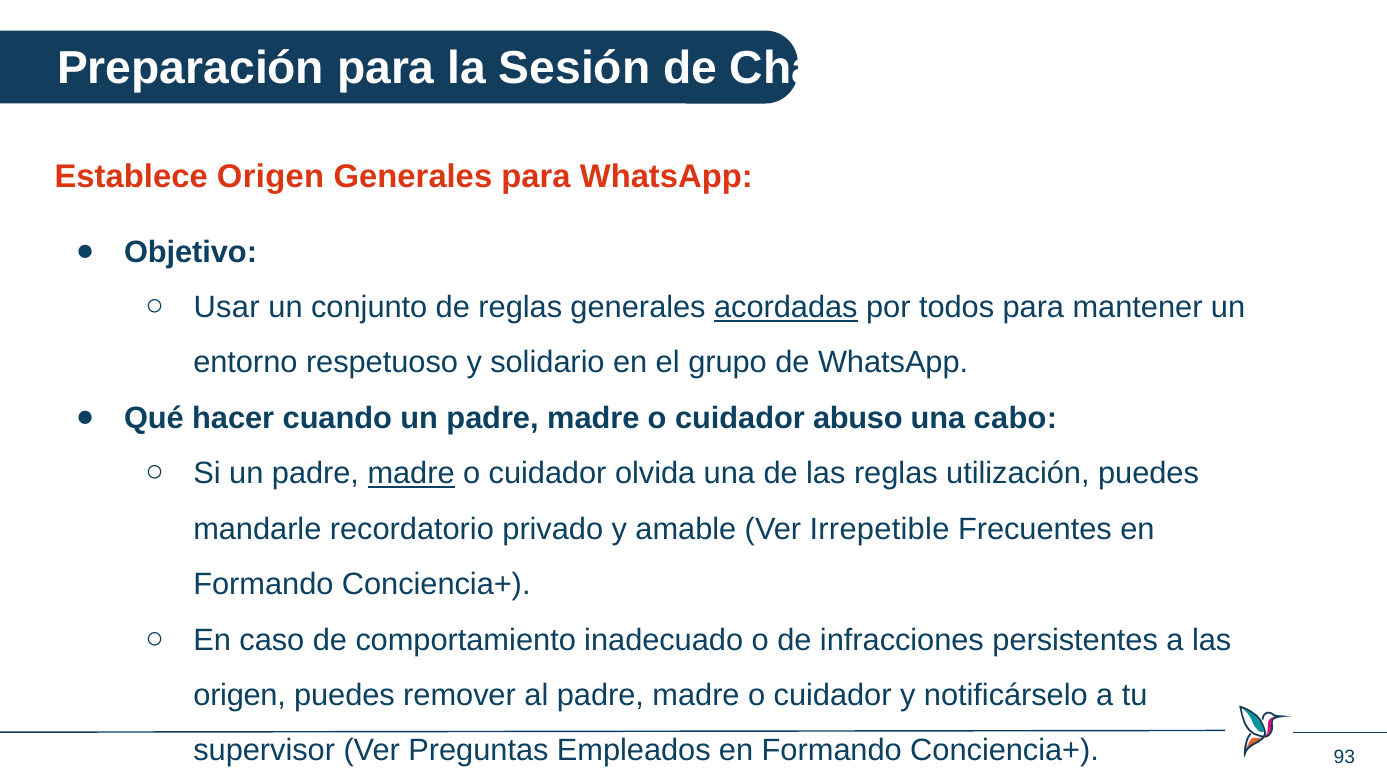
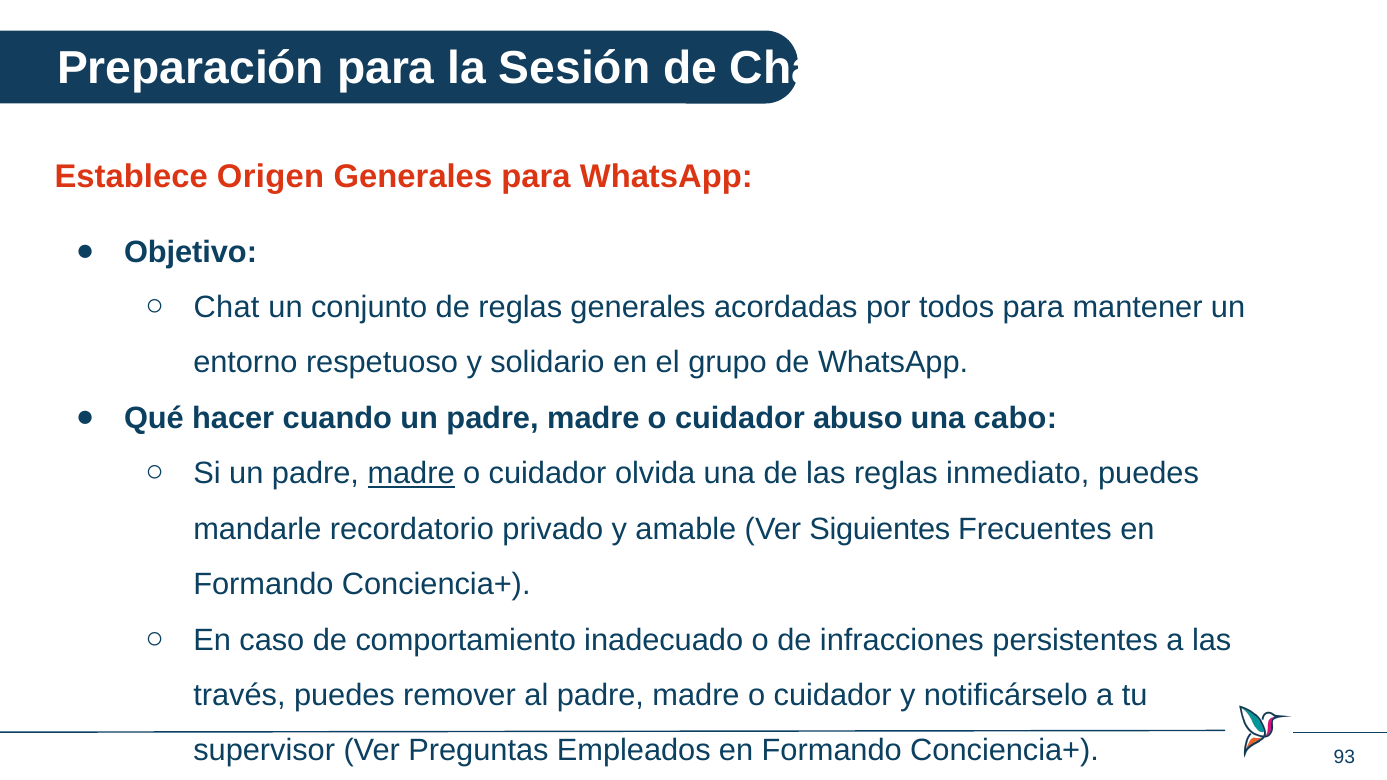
Usar at (227, 307): Usar -> Chat
acordadas underline: present -> none
utilización: utilización -> inmediato
Irrepetible: Irrepetible -> Siguientes
origen at (240, 695): origen -> través
